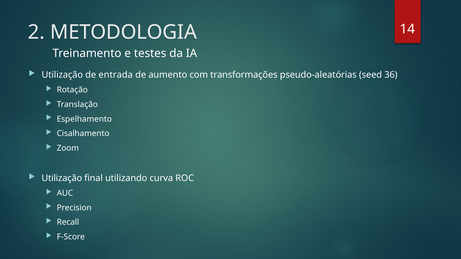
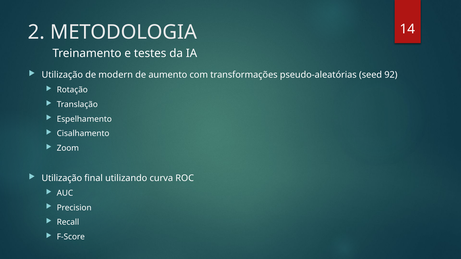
entrada: entrada -> modern
36: 36 -> 92
